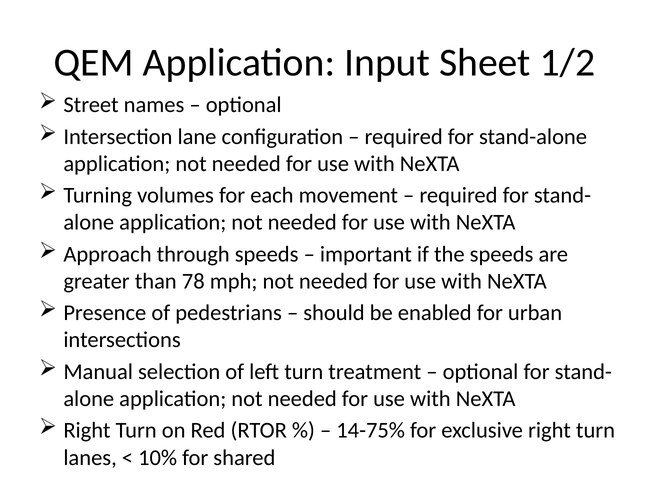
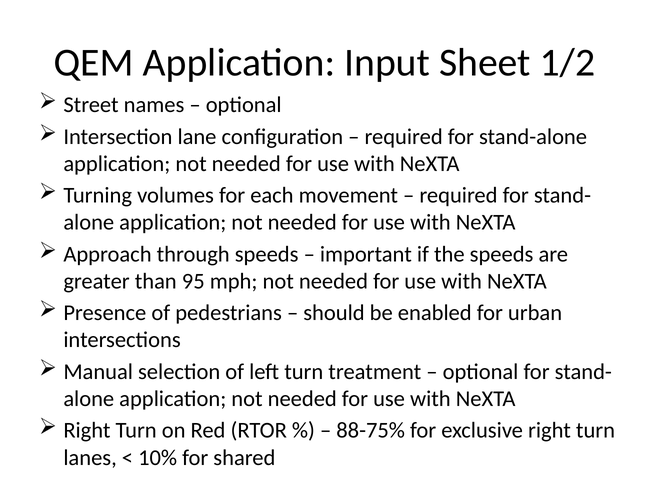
78: 78 -> 95
14-75%: 14-75% -> 88-75%
